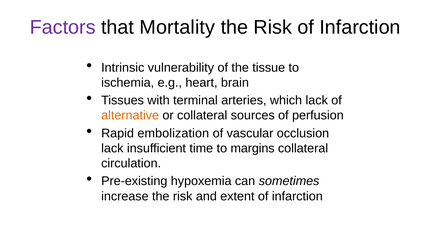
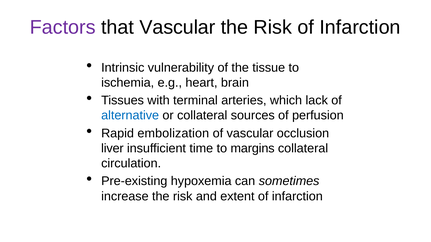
that Mortality: Mortality -> Vascular
alternative colour: orange -> blue
lack at (112, 149): lack -> liver
